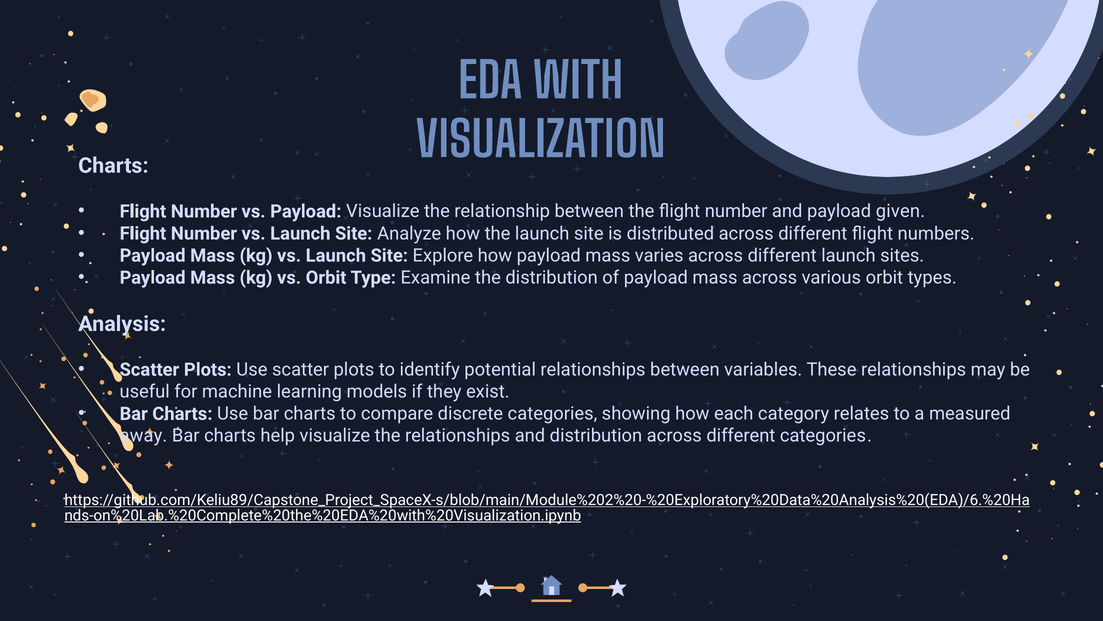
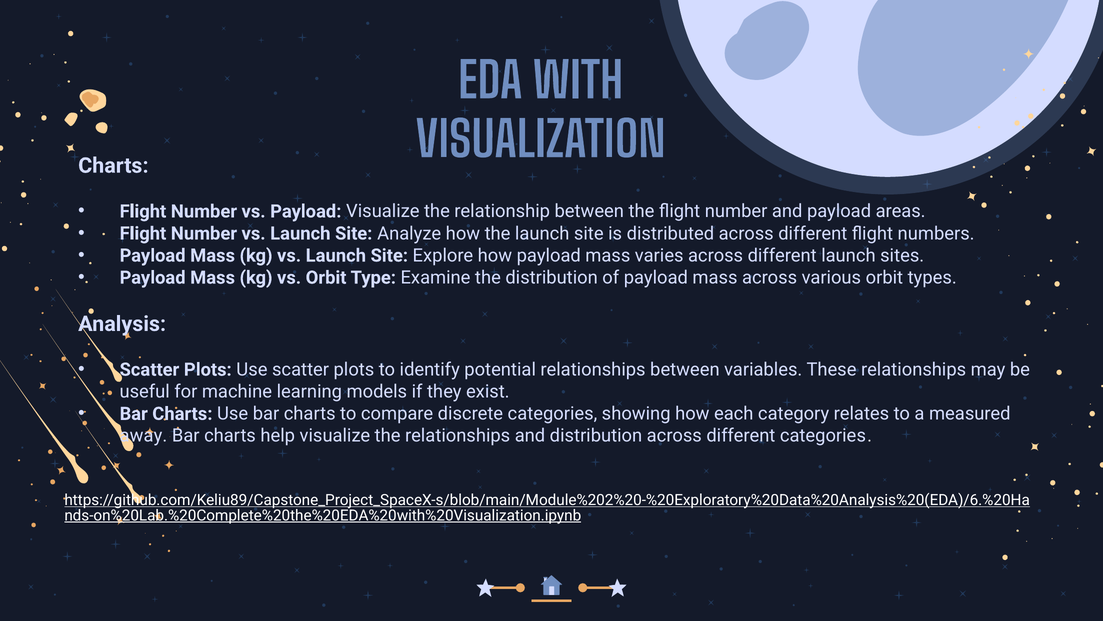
given: given -> areas
